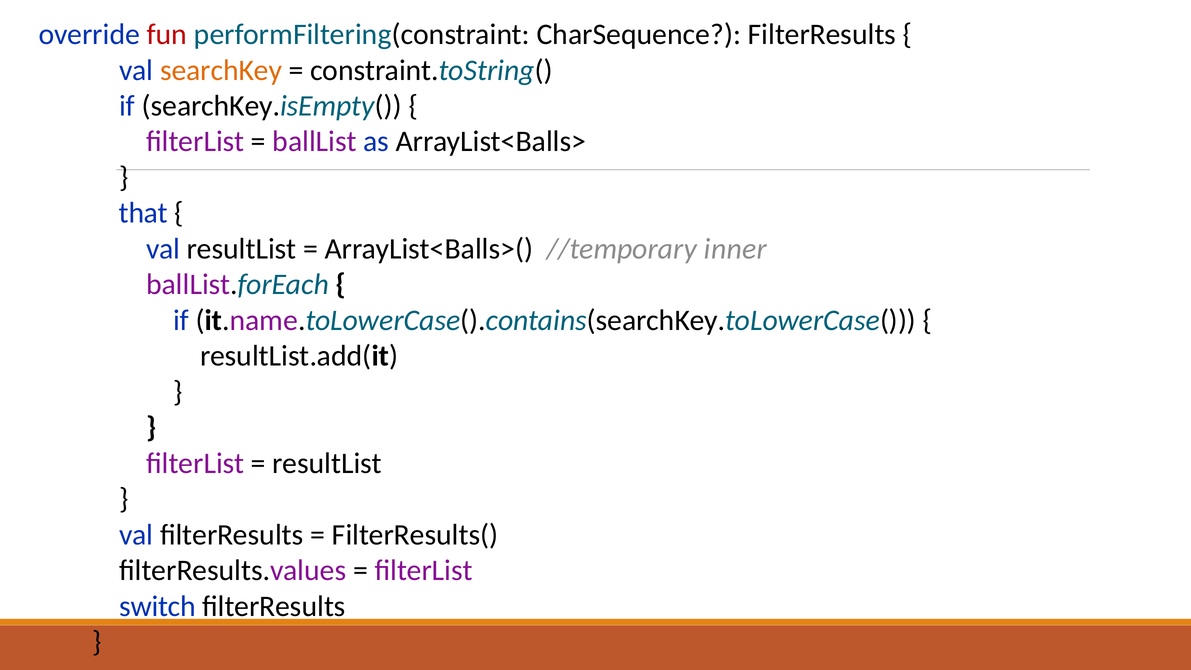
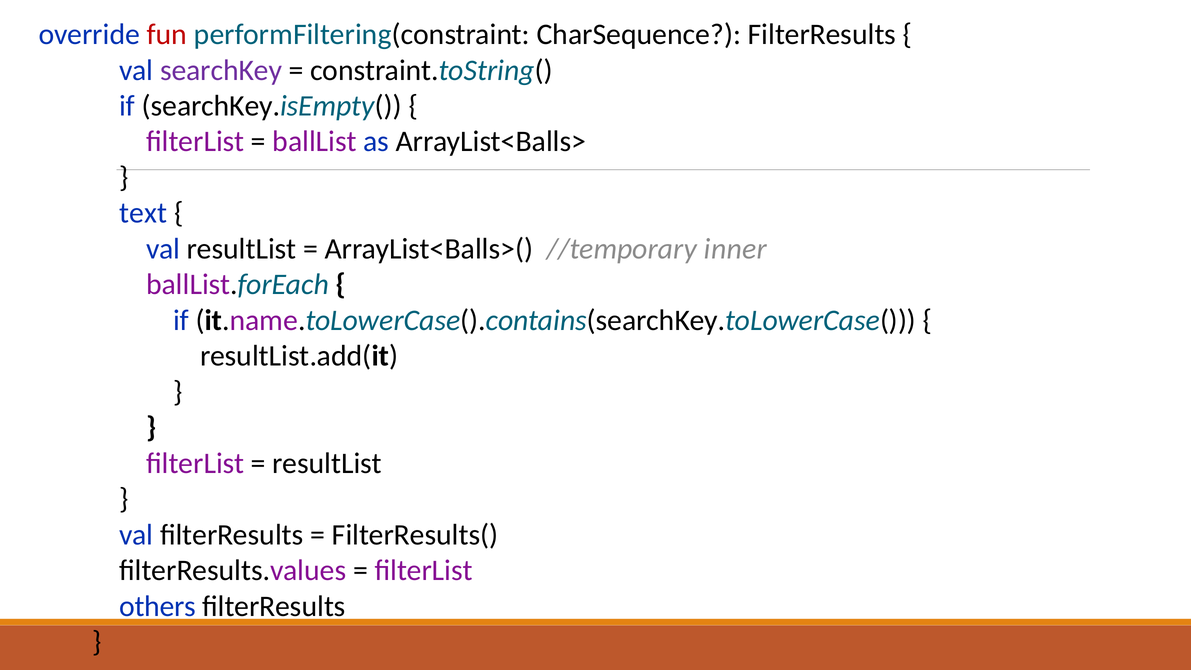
searchKey colour: orange -> purple
that: that -> text
switch: switch -> others
